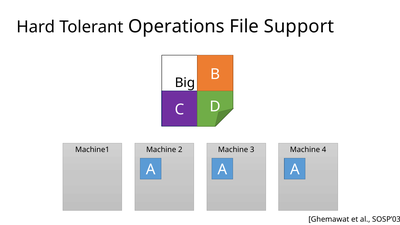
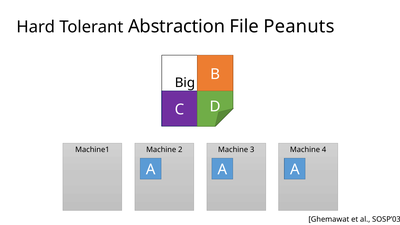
Operations: Operations -> Abstraction
Support: Support -> Peanuts
